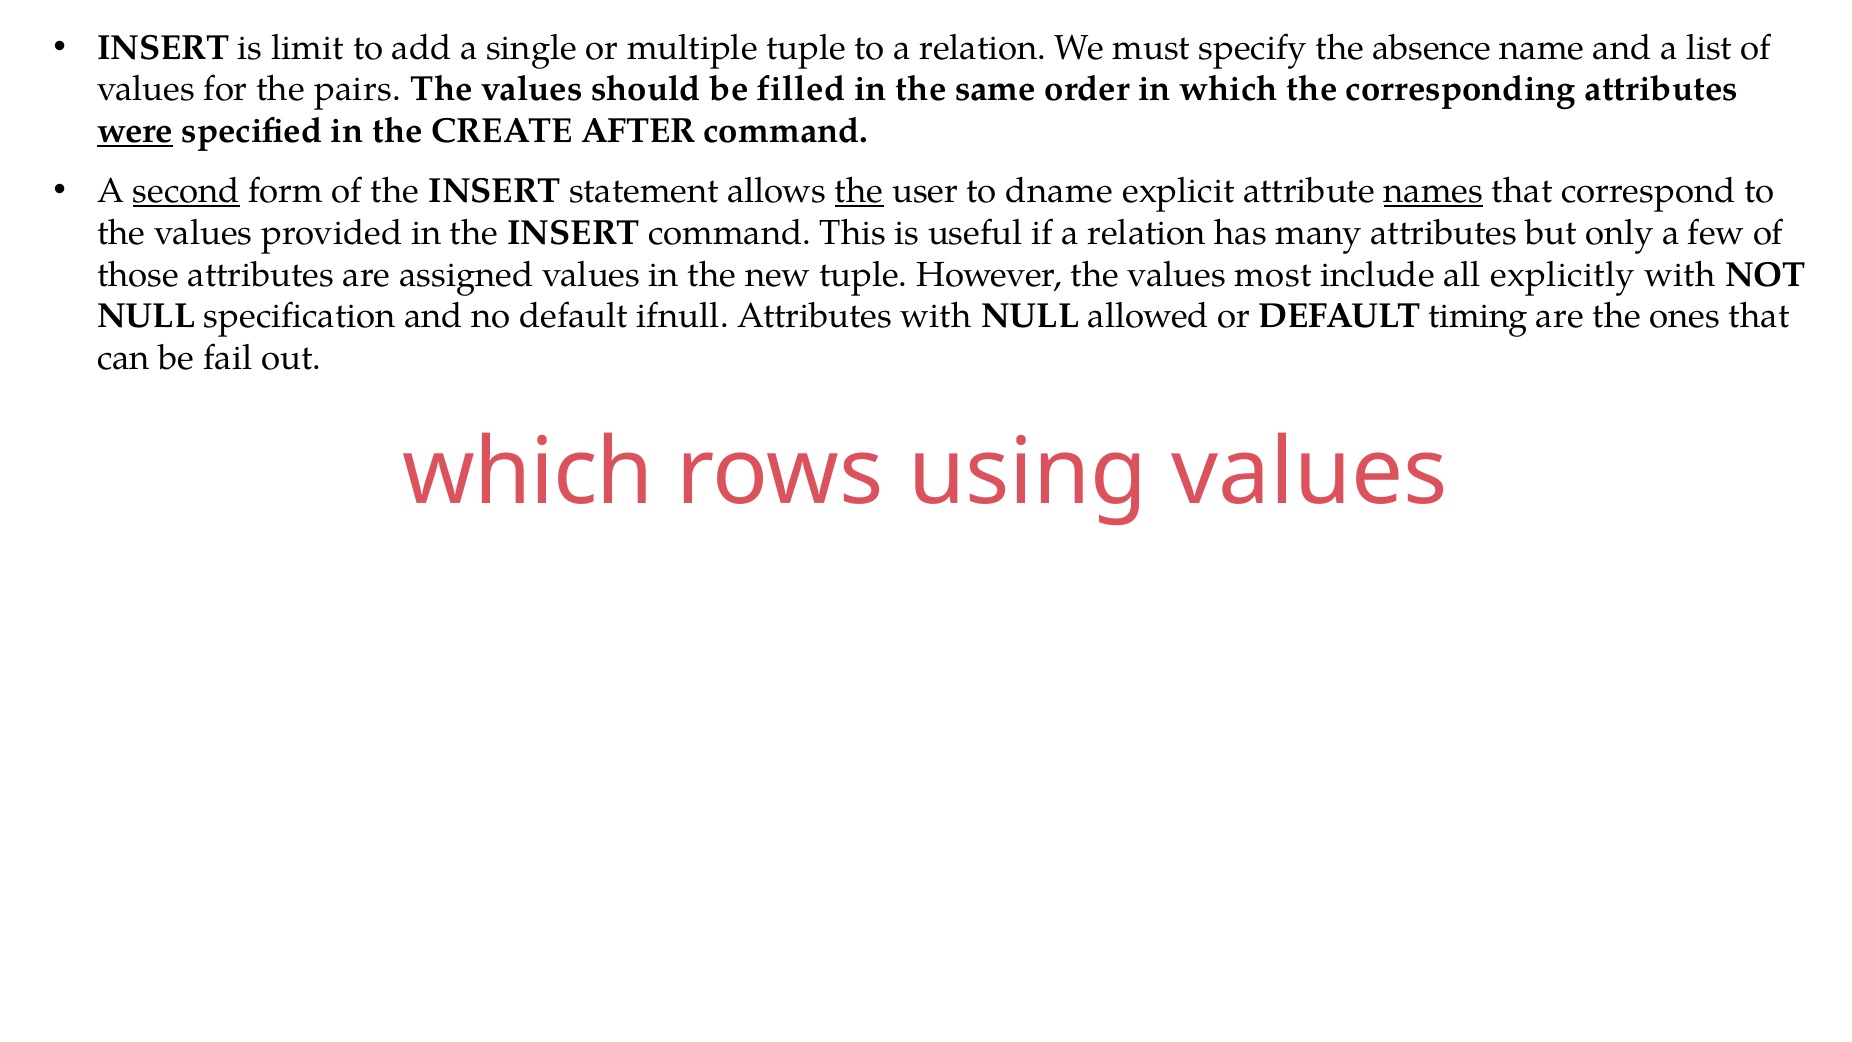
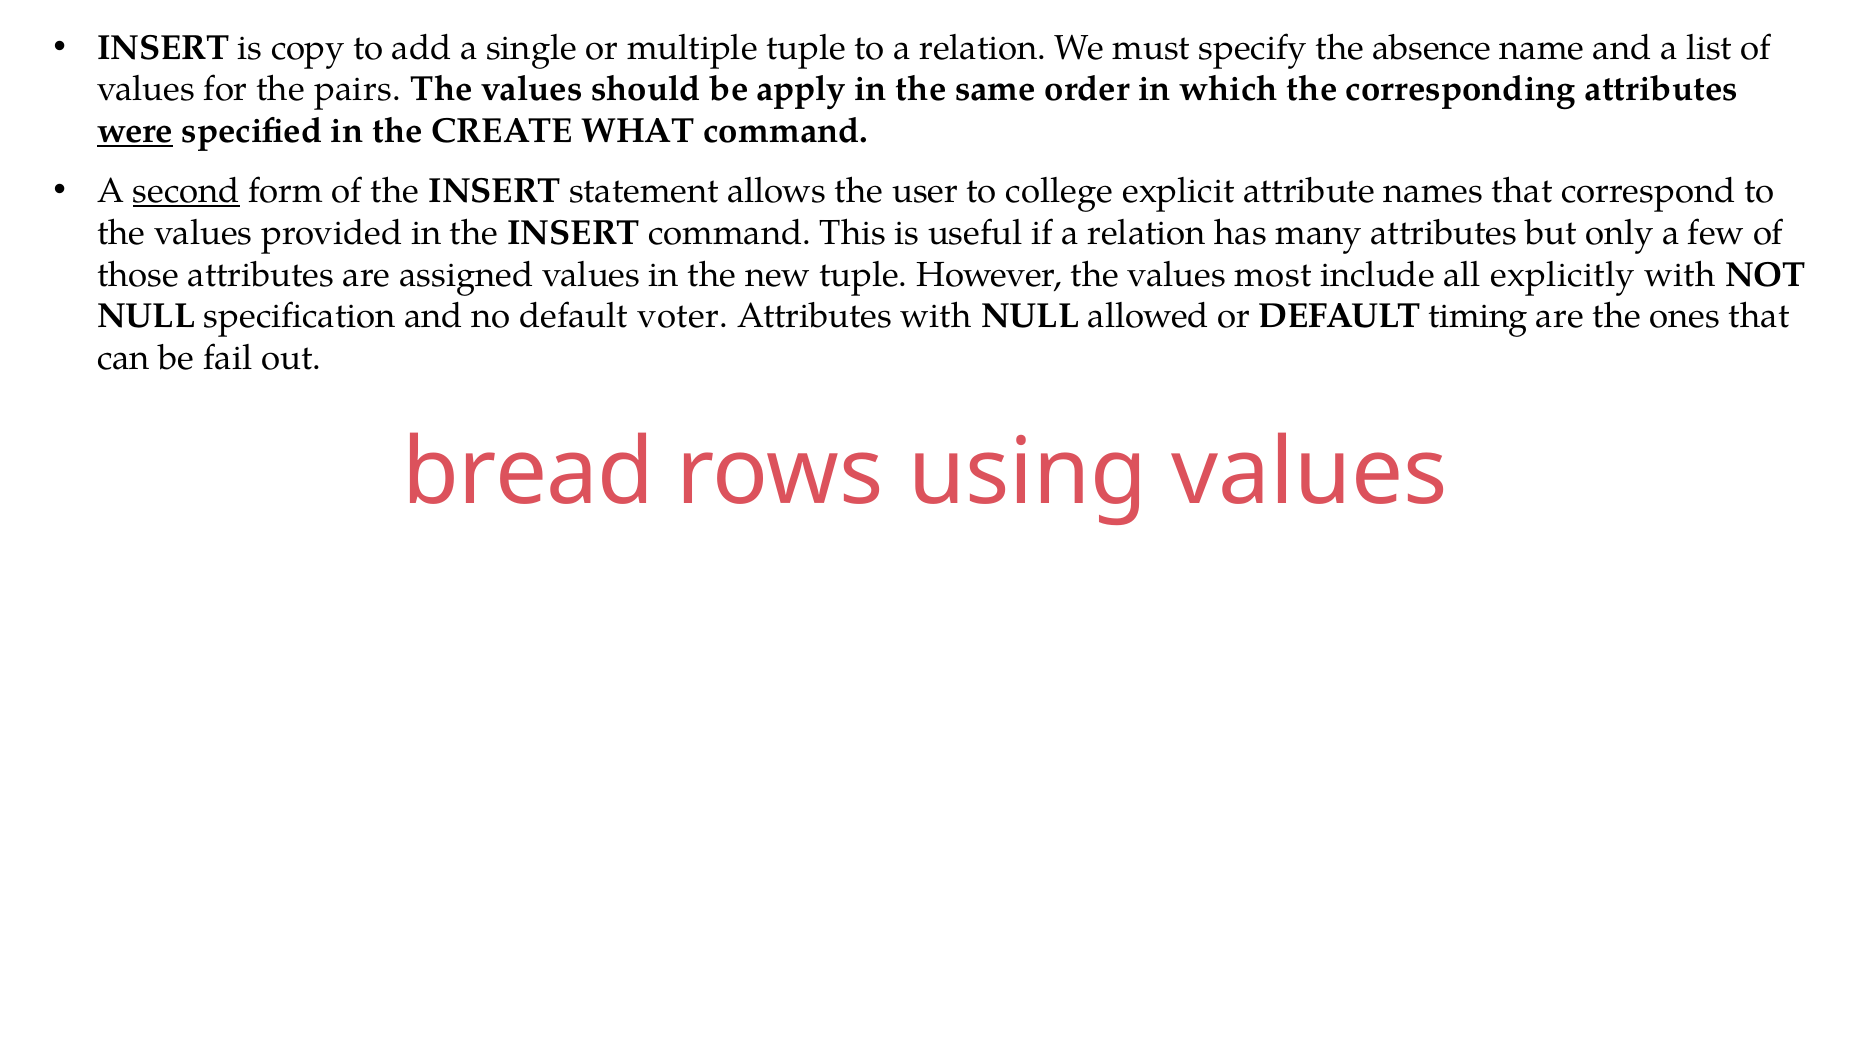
limit: limit -> copy
filled: filled -> apply
AFTER: AFTER -> WHAT
the at (859, 191) underline: present -> none
dname: dname -> college
names underline: present -> none
ifnull: ifnull -> voter
which at (528, 473): which -> bread
